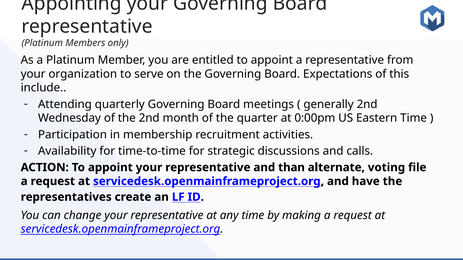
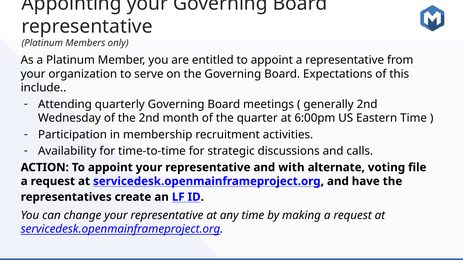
0:00pm: 0:00pm -> 6:00pm
than: than -> with
